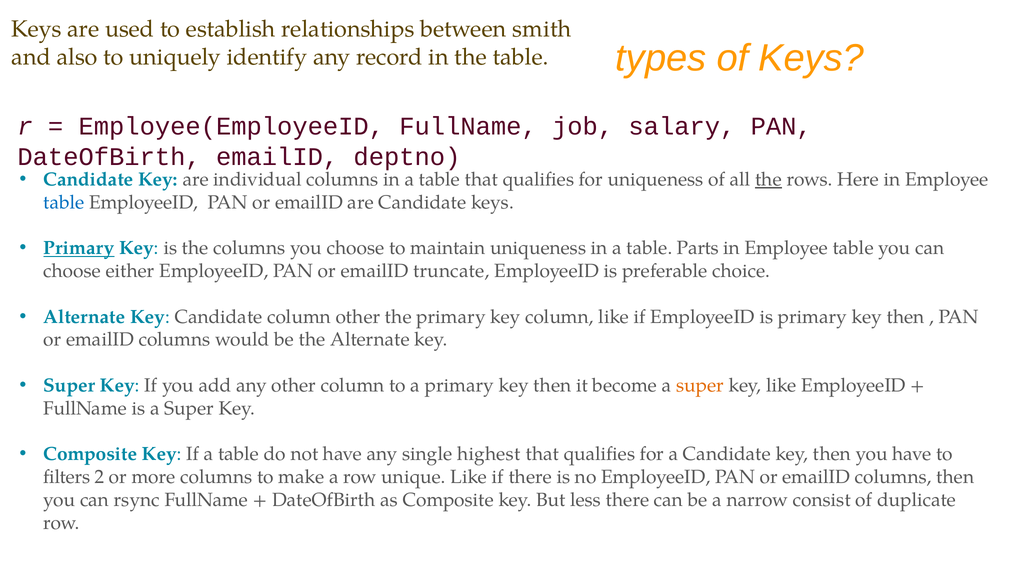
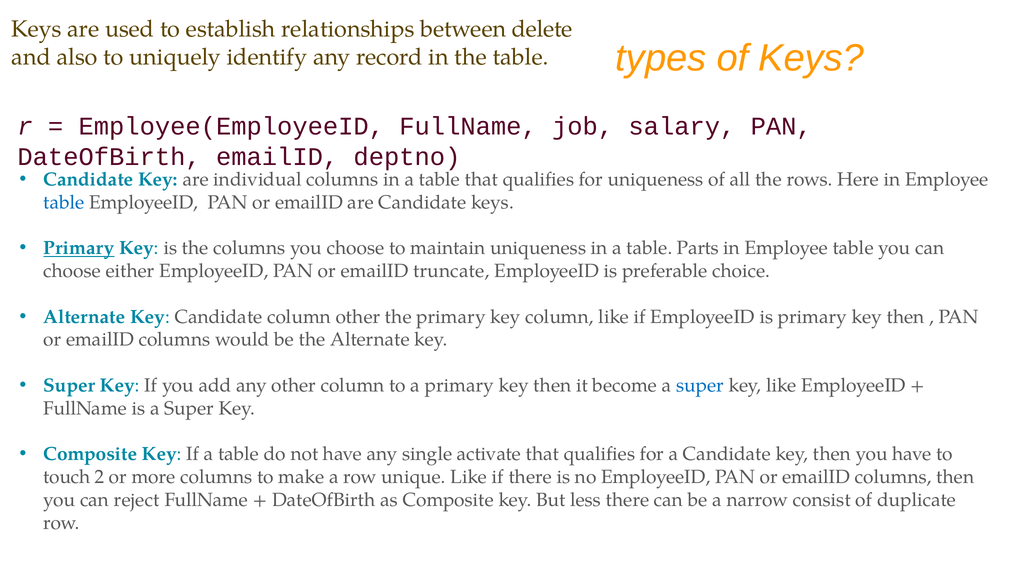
smith: smith -> delete
the at (768, 180) underline: present -> none
super at (700, 386) colour: orange -> blue
highest: highest -> activate
filters: filters -> touch
rsync: rsync -> reject
